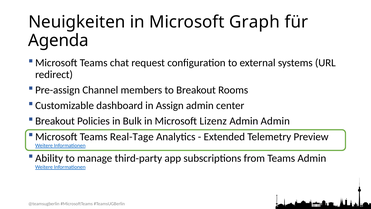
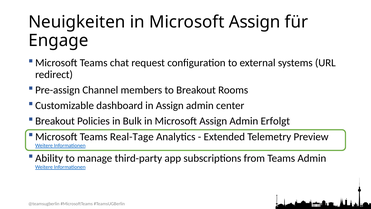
Neuigkeiten in Microsoft Graph: Graph -> Assign
Agenda: Agenda -> Engage
Bulk in Microsoft Lizenz: Lizenz -> Assign
Admin Admin: Admin -> Erfolgt
